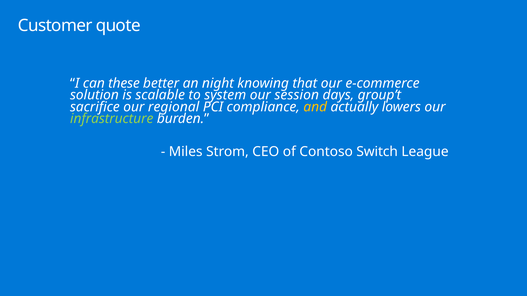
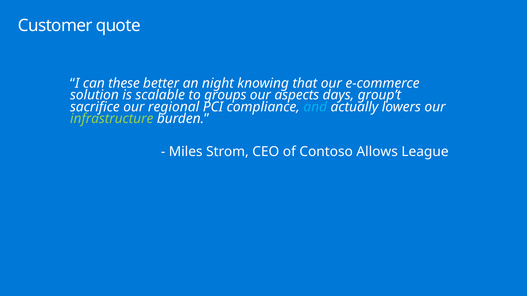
system: system -> groups
session: session -> aspects
and colour: yellow -> light blue
Switch: Switch -> Allows
